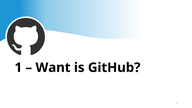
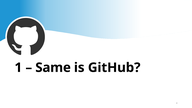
Want: Want -> Same
